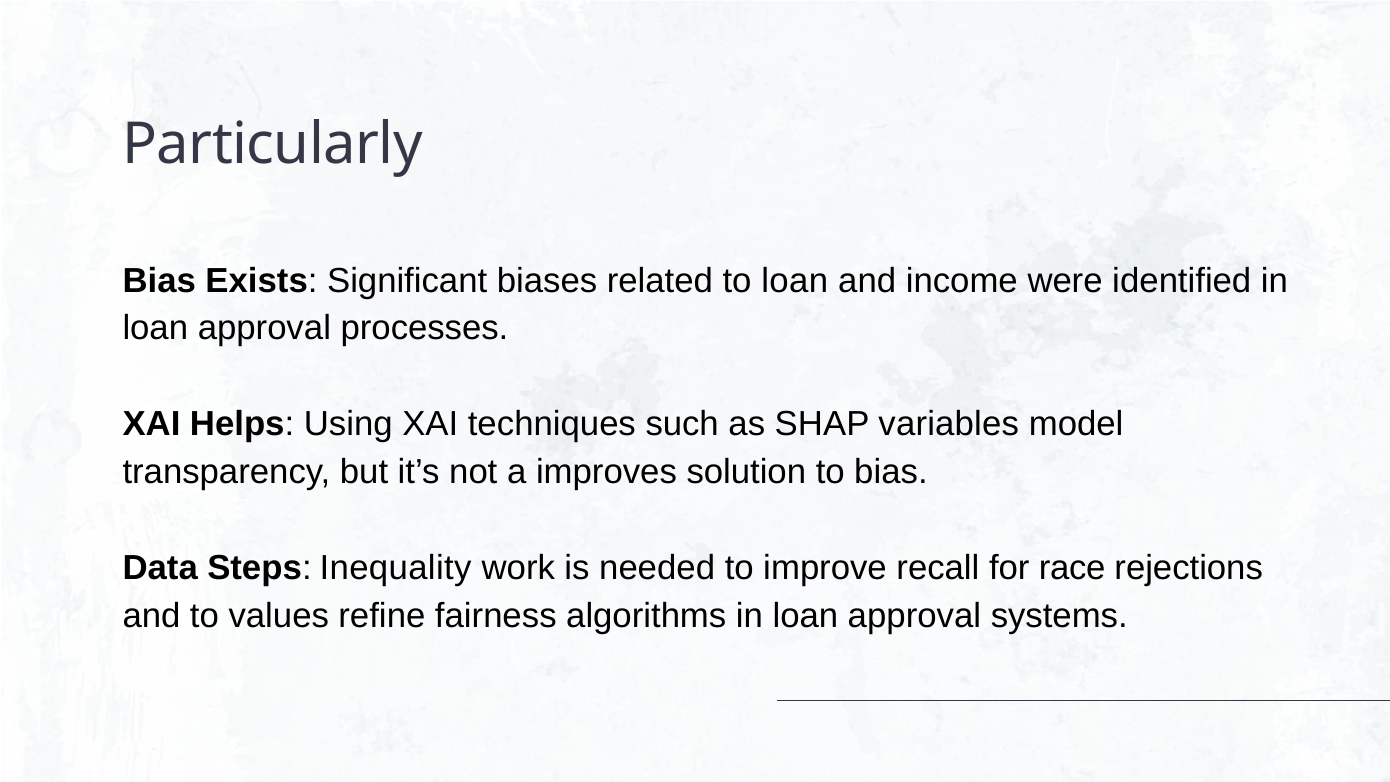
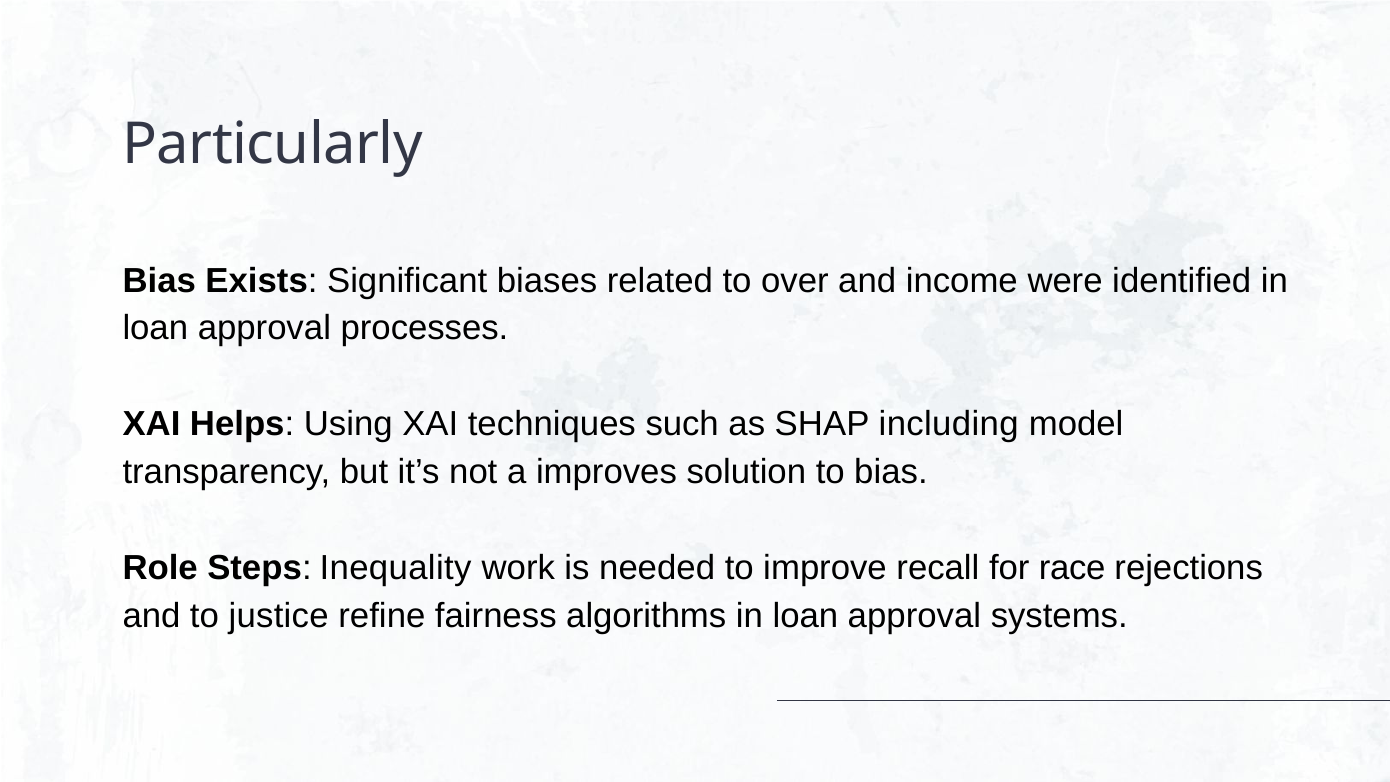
to loan: loan -> over
variables: variables -> including
Data: Data -> Role
values: values -> justice
